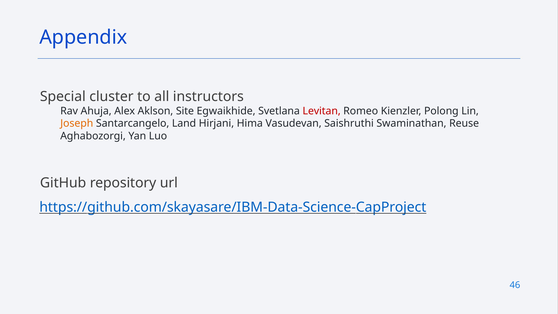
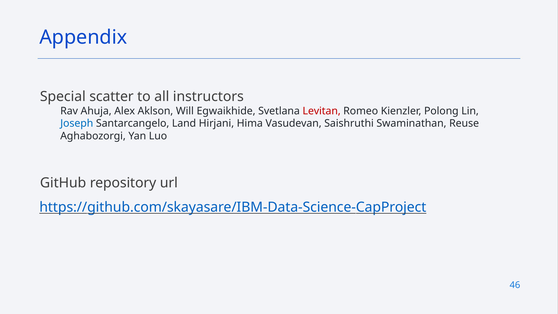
cluster: cluster -> scatter
Site: Site -> Will
Joseph colour: orange -> blue
